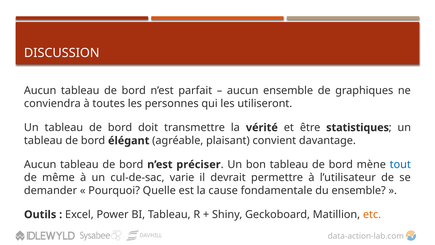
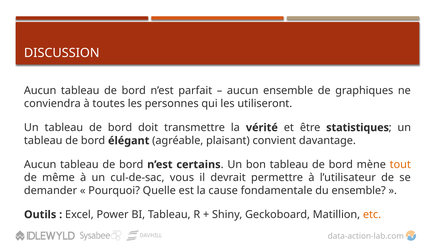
préciser: préciser -> certains
tout colour: blue -> orange
varie: varie -> vous
